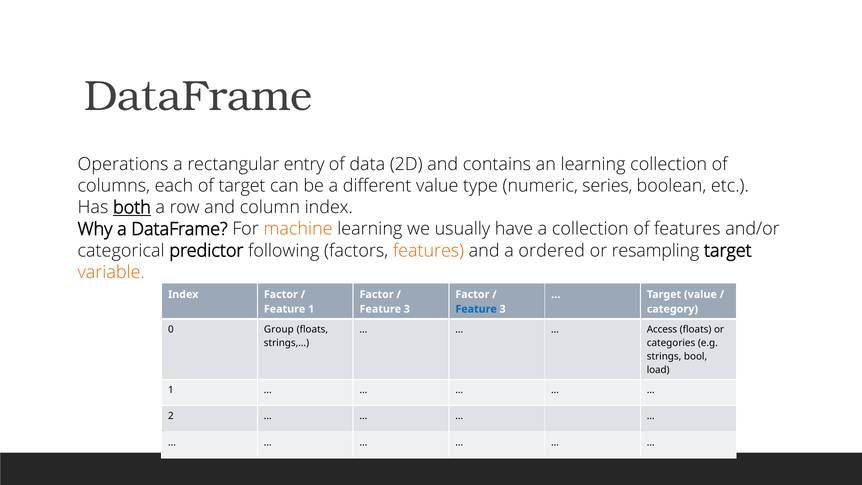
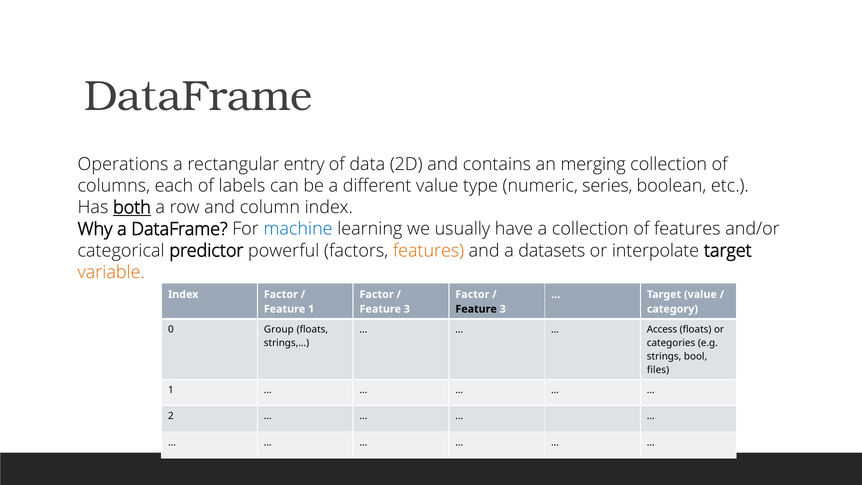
an learning: learning -> merging
of target: target -> labels
machine colour: orange -> blue
following: following -> powerful
ordered: ordered -> datasets
resampling: resampling -> interpolate
Feature at (476, 309) colour: blue -> black
load: load -> files
